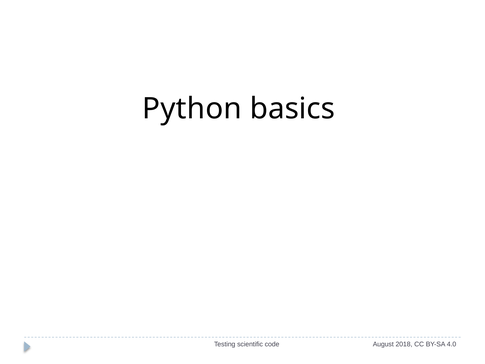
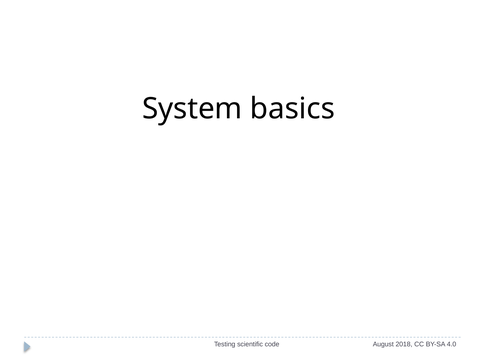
Python: Python -> System
